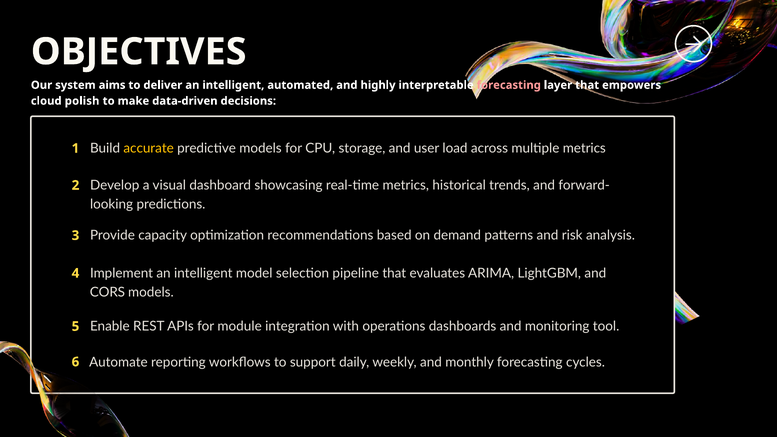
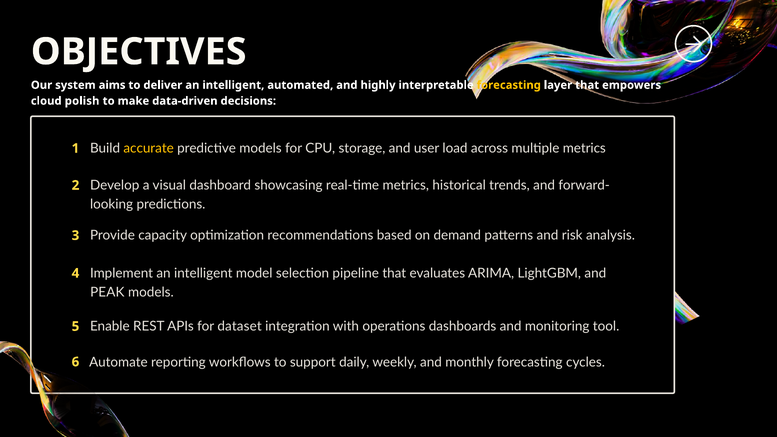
forecasting at (509, 85) colour: pink -> yellow
CORS: CORS -> PEAK
module: module -> dataset
